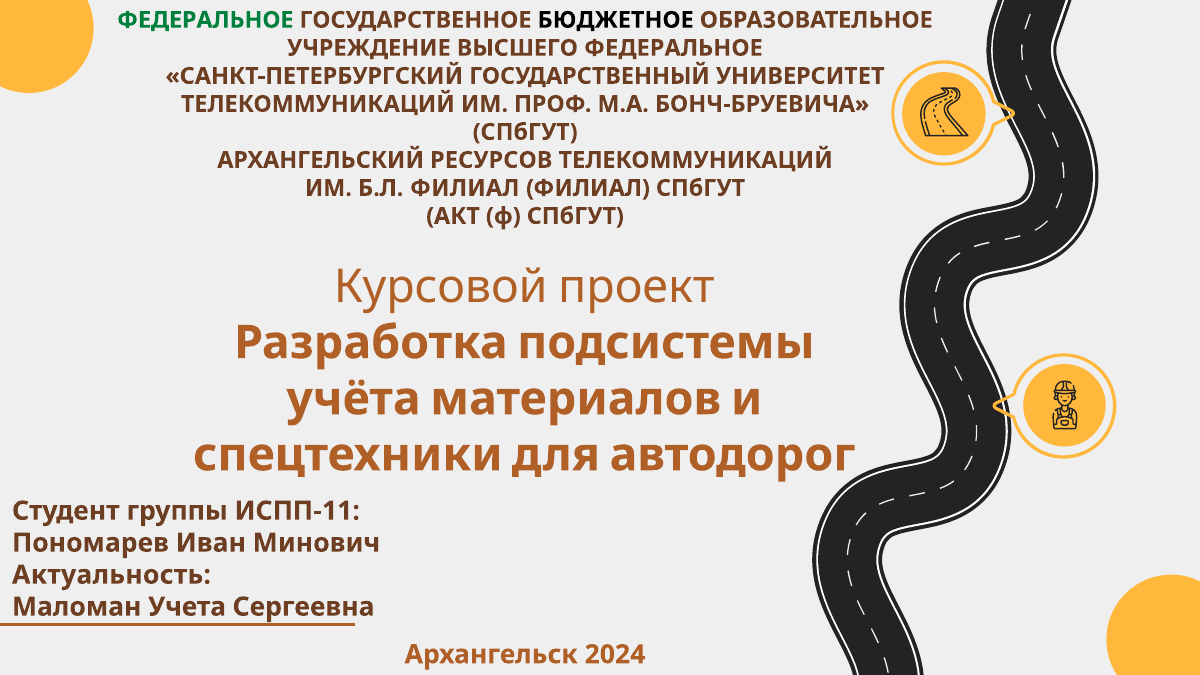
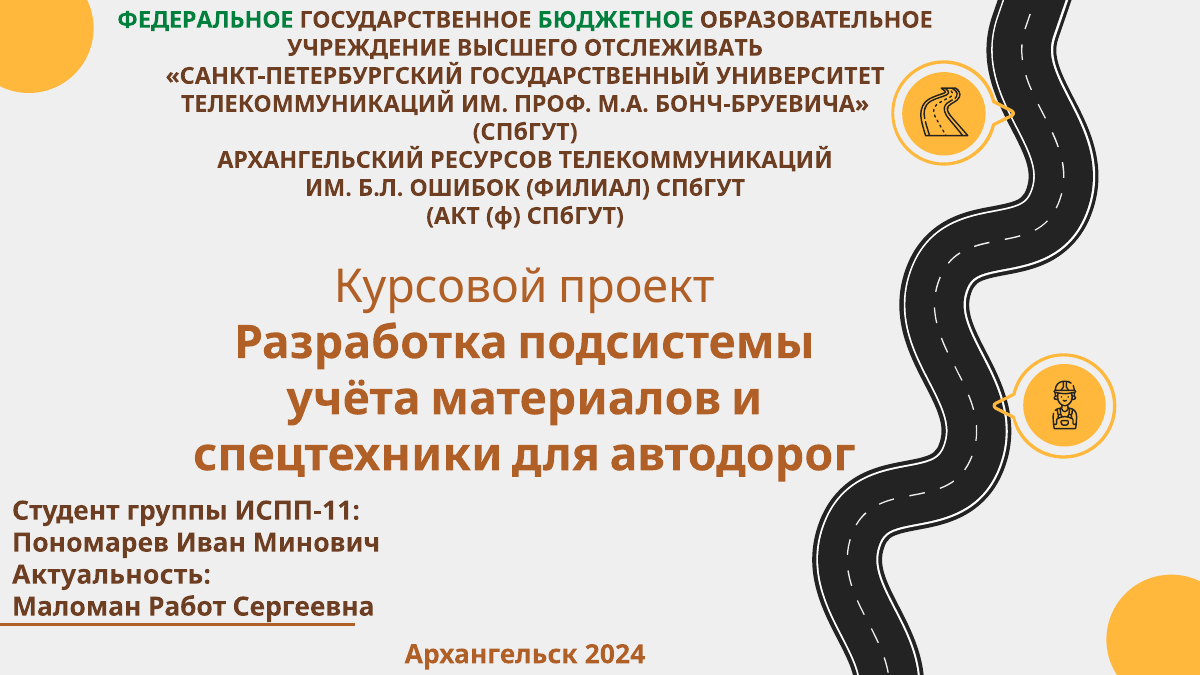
БЮДЖЕТНОЕ colour: black -> green
ВЫСШЕГО ФЕДЕРАЛЬНОЕ: ФЕДЕРАЛЬНОЕ -> ОТСЛЕЖИВАТЬ
Б.Л ФИЛИАЛ: ФИЛИАЛ -> ОШИБОК
Учета: Учета -> Работ
